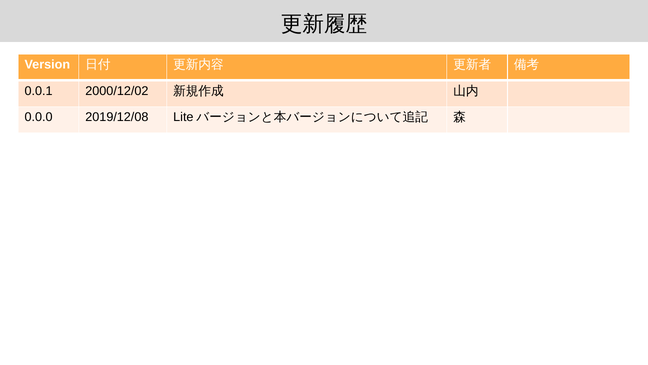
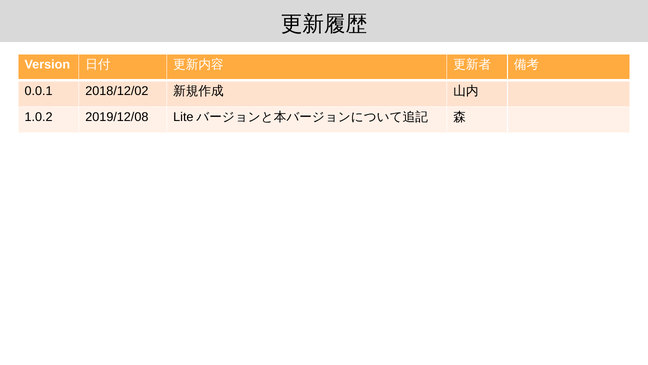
2000/12/02: 2000/12/02 -> 2018/12/02
0.0.0: 0.0.0 -> 1.0.2
